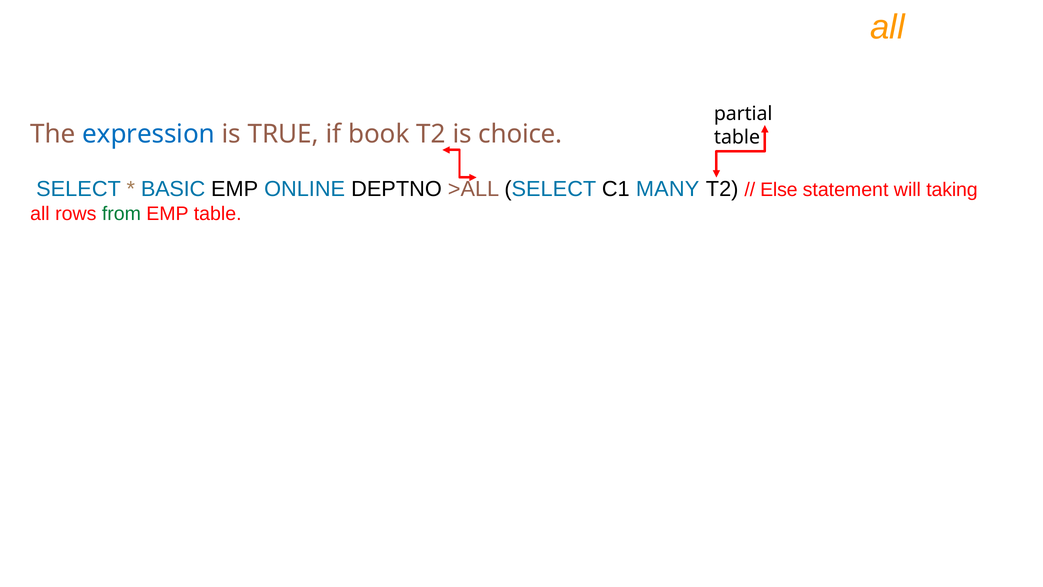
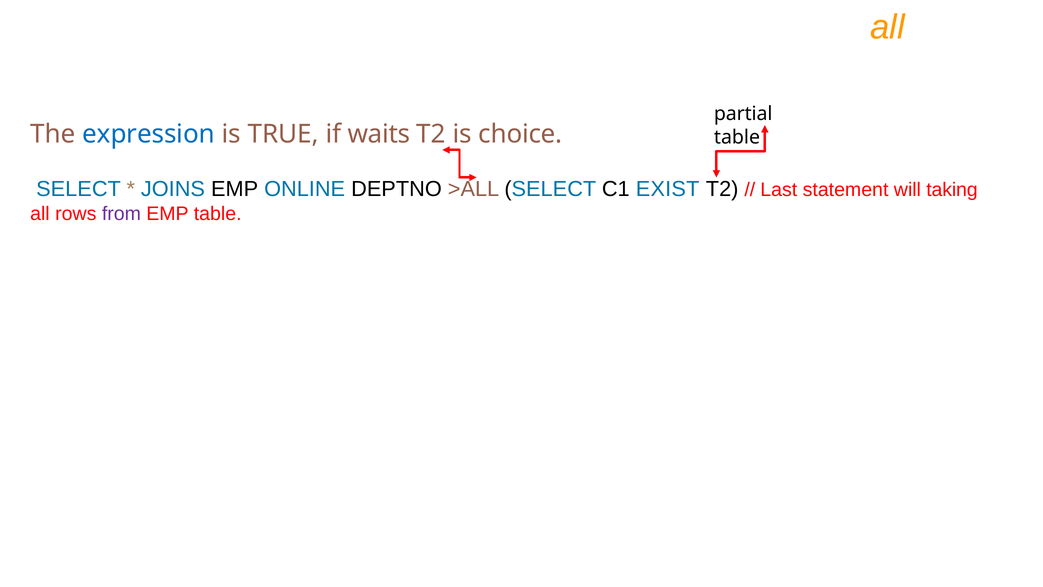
book: book -> waits
BASIC: BASIC -> JOINS
MANY: MANY -> EXIST
Else: Else -> Last
from colour: green -> purple
